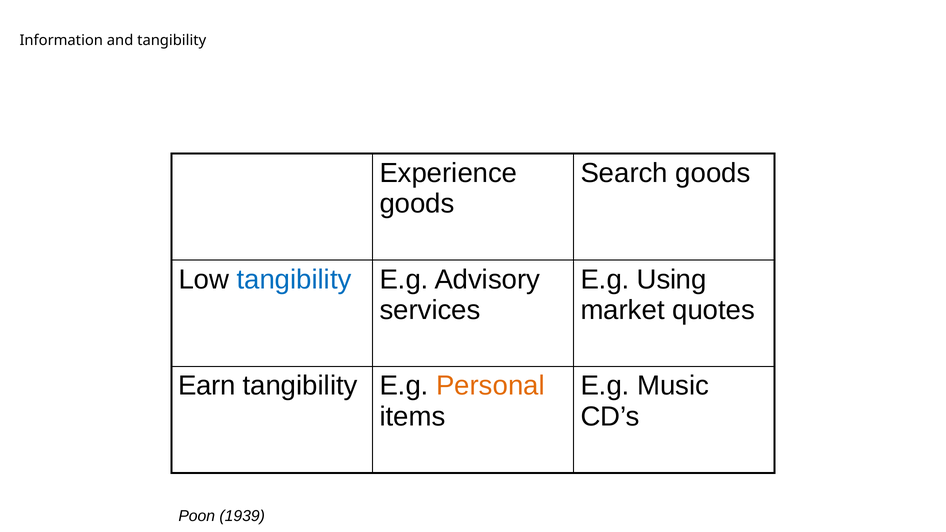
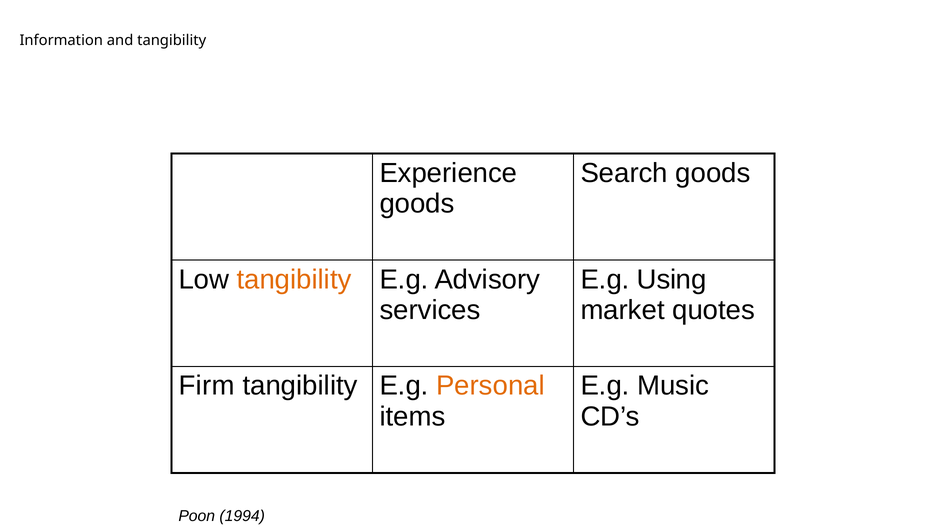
tangibility at (294, 280) colour: blue -> orange
Earn: Earn -> Firm
1939: 1939 -> 1994
